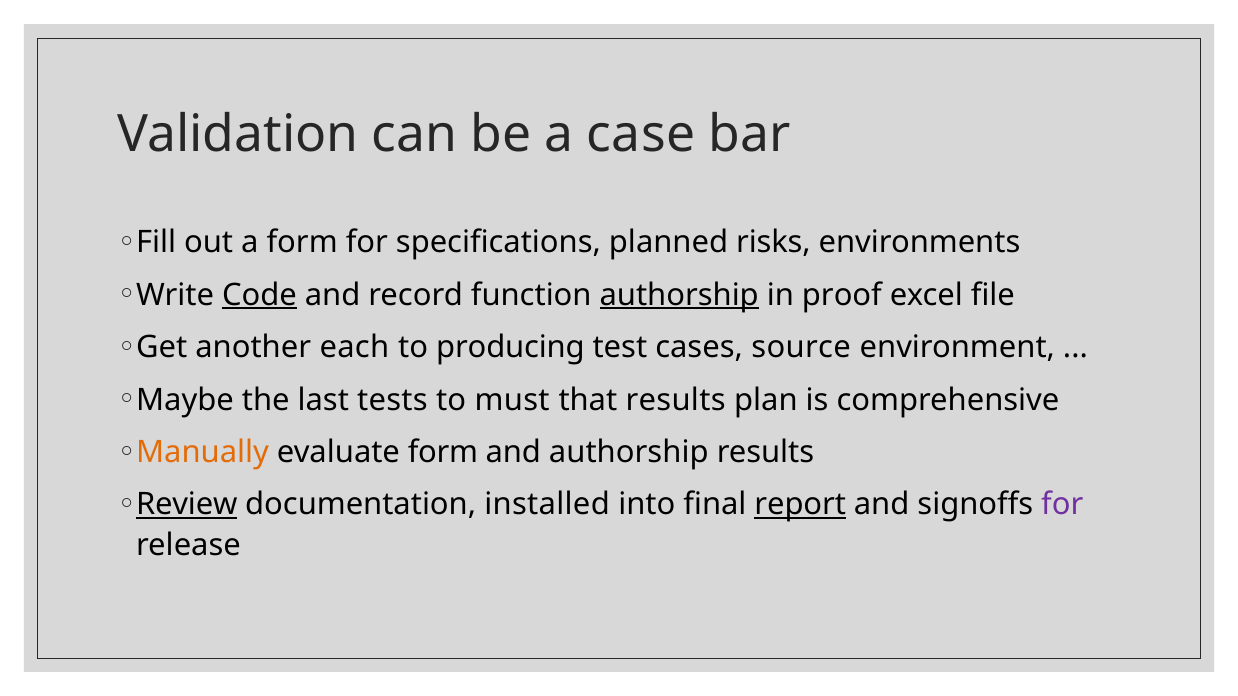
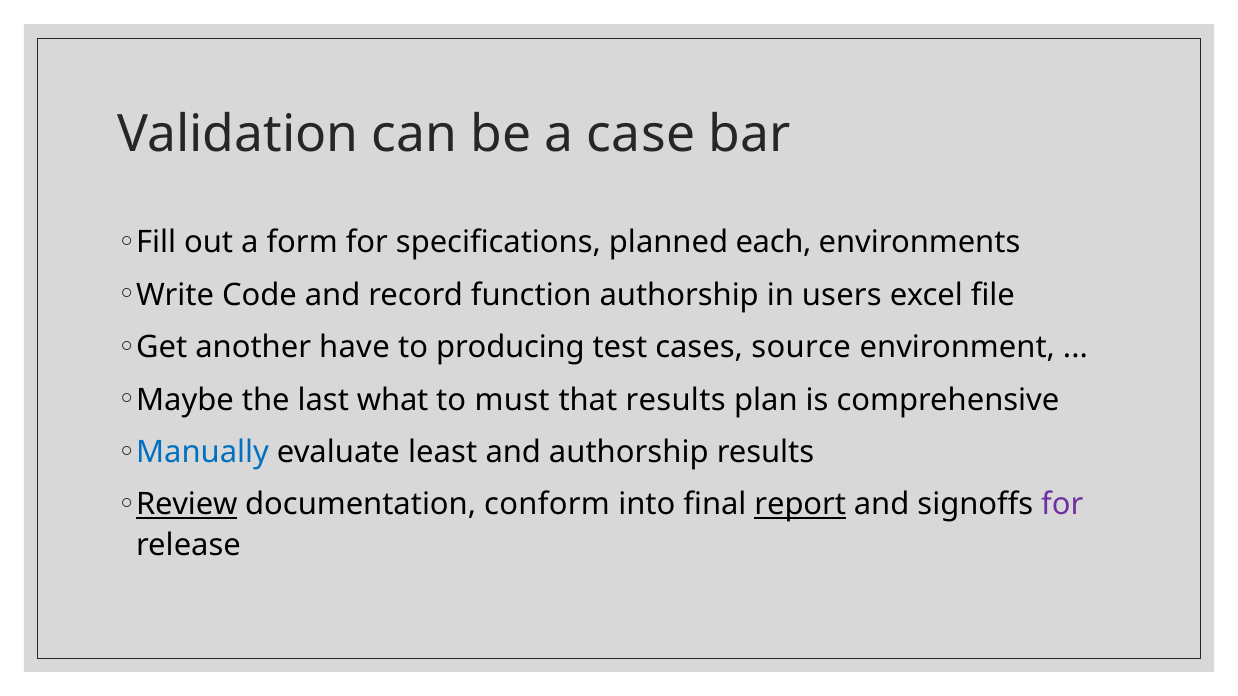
risks: risks -> each
Code underline: present -> none
authorship at (679, 295) underline: present -> none
proof: proof -> users
each: each -> have
tests: tests -> what
Manually colour: orange -> blue
evaluate form: form -> least
installed: installed -> conform
